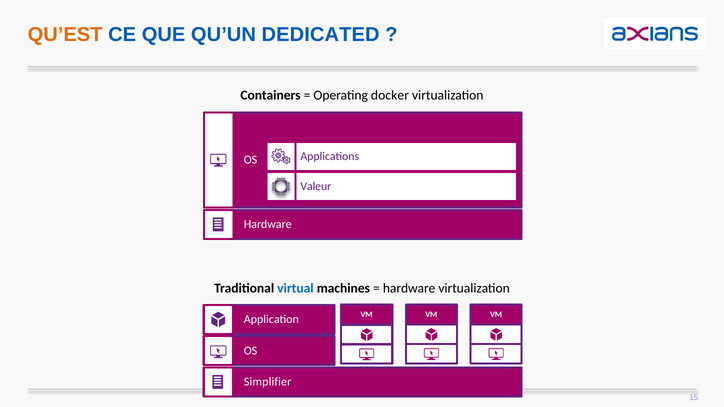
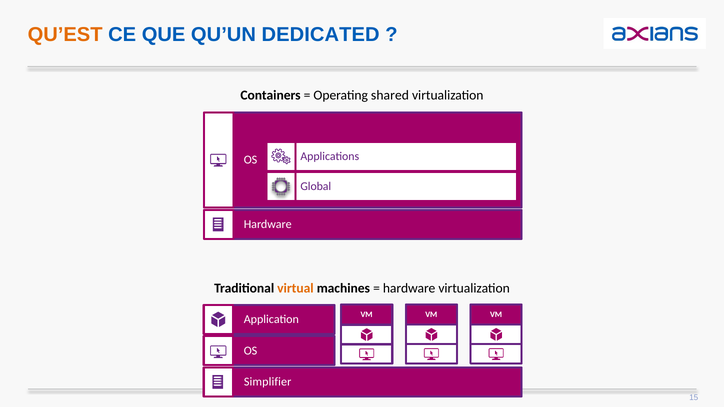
docker: docker -> shared
Valeur: Valeur -> Global
virtual colour: blue -> orange
